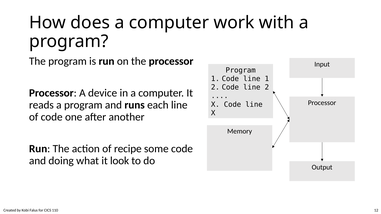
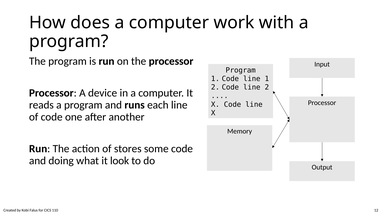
recipe: recipe -> stores
